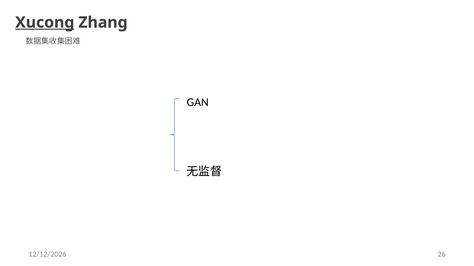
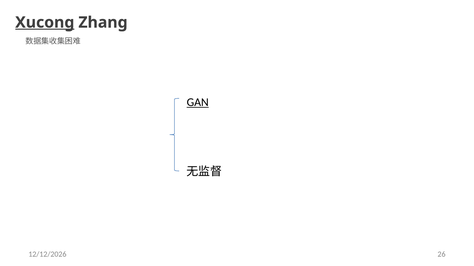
GAN underline: none -> present
